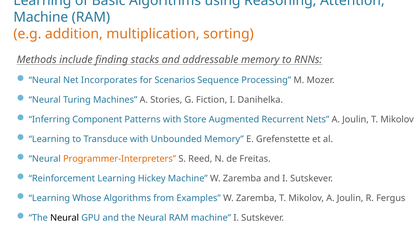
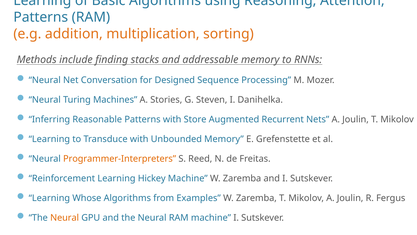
Machine at (41, 17): Machine -> Patterns
Incorporates: Incorporates -> Conversation
Scenarios: Scenarios -> Designed
Fiction: Fiction -> Steven
Component: Component -> Reasonable
Neural at (65, 217) colour: black -> orange
